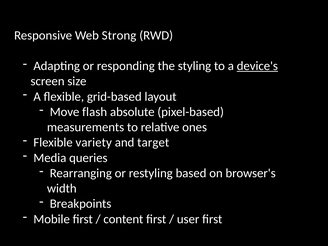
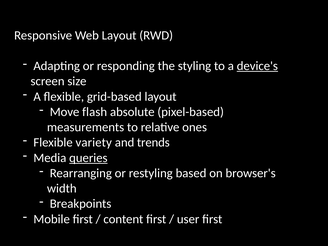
Web Strong: Strong -> Layout
target: target -> trends
queries underline: none -> present
